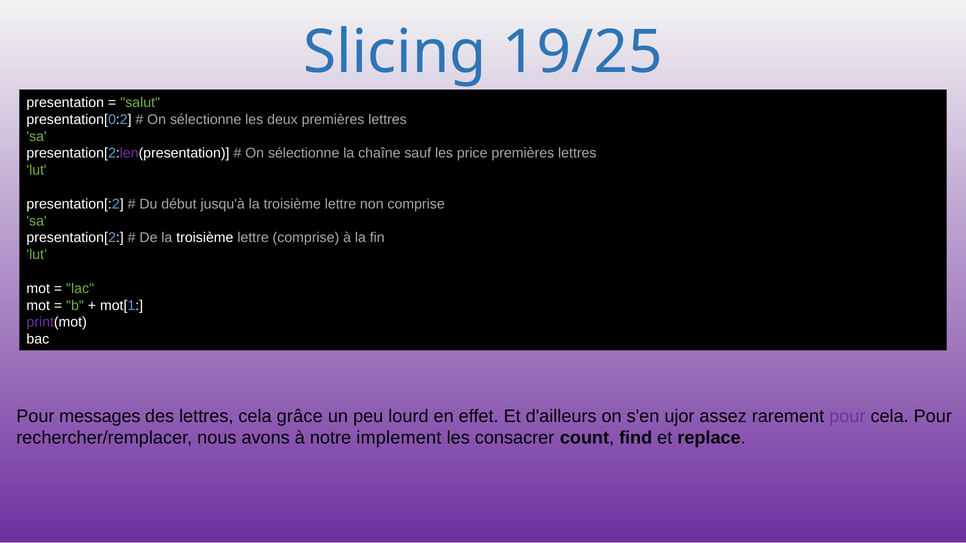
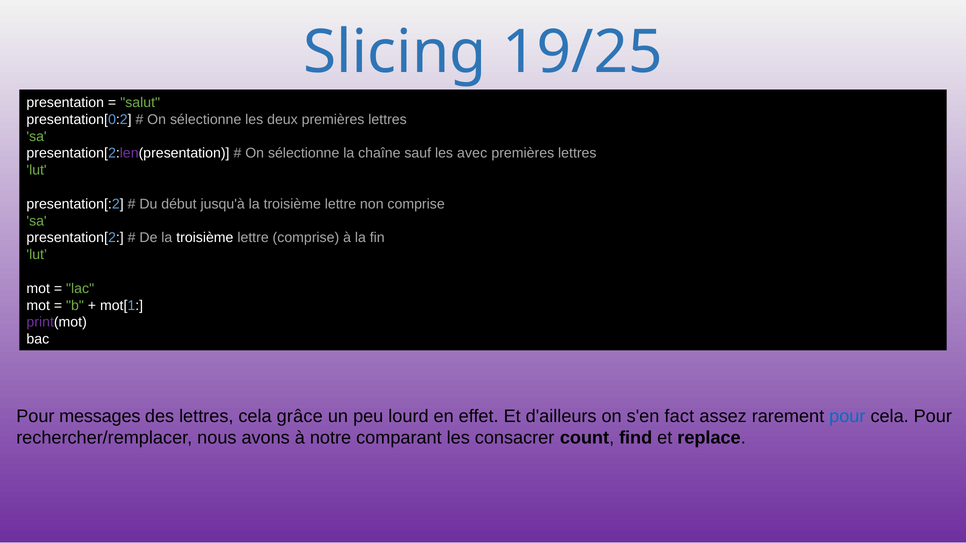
price: price -> avec
ujor: ujor -> fact
pour at (847, 416) colour: purple -> blue
implement: implement -> comparant
